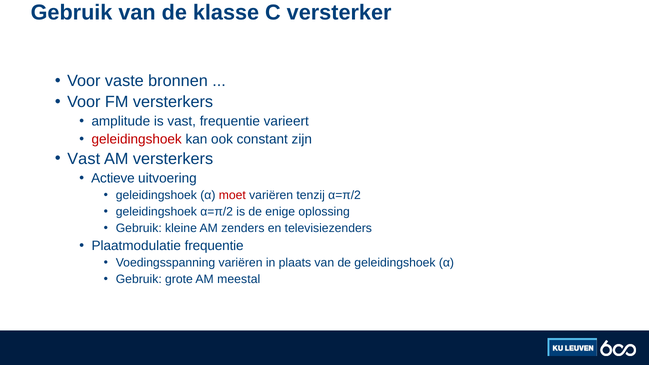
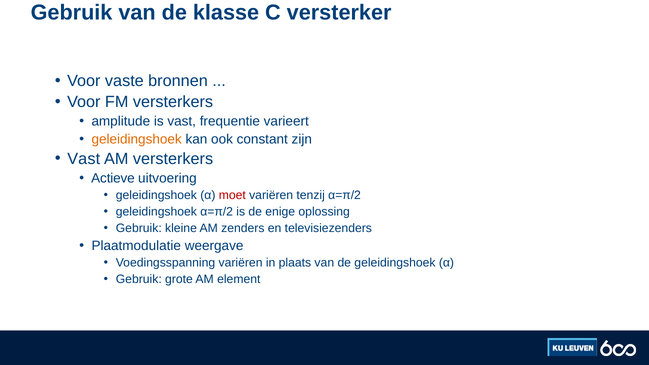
geleidingshoek at (137, 139) colour: red -> orange
Plaatmodulatie frequentie: frequentie -> weergave
meestal: meestal -> element
